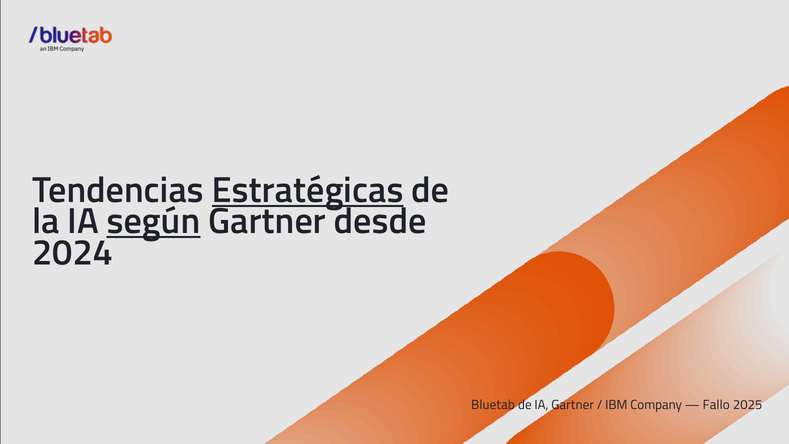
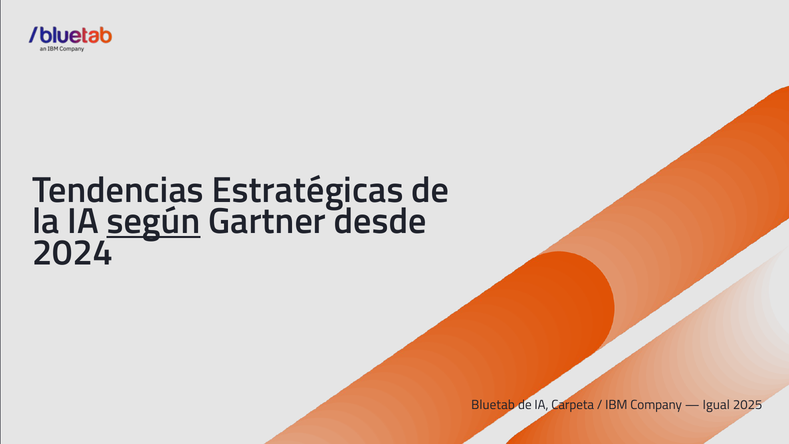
Estratégicas underline: present -> none
IA Gartner: Gartner -> Carpeta
Fallo: Fallo -> Igual
